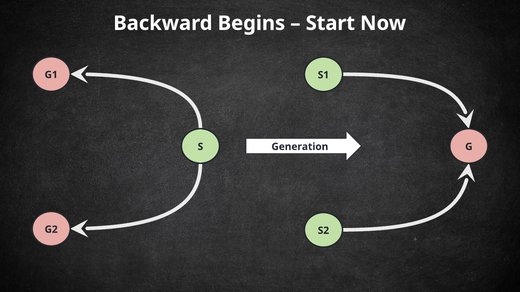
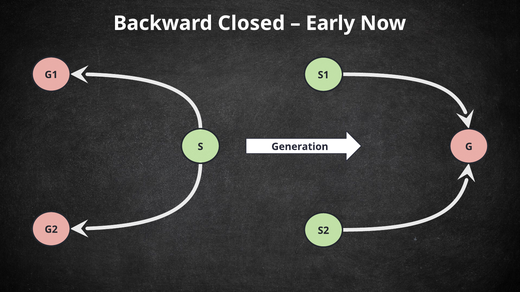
Begins: Begins -> Closed
Start: Start -> Early
